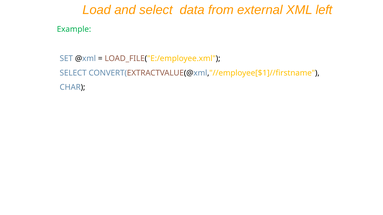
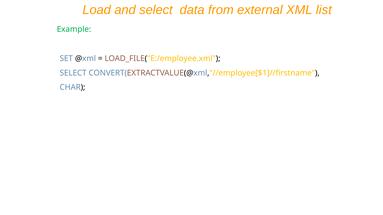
left: left -> list
